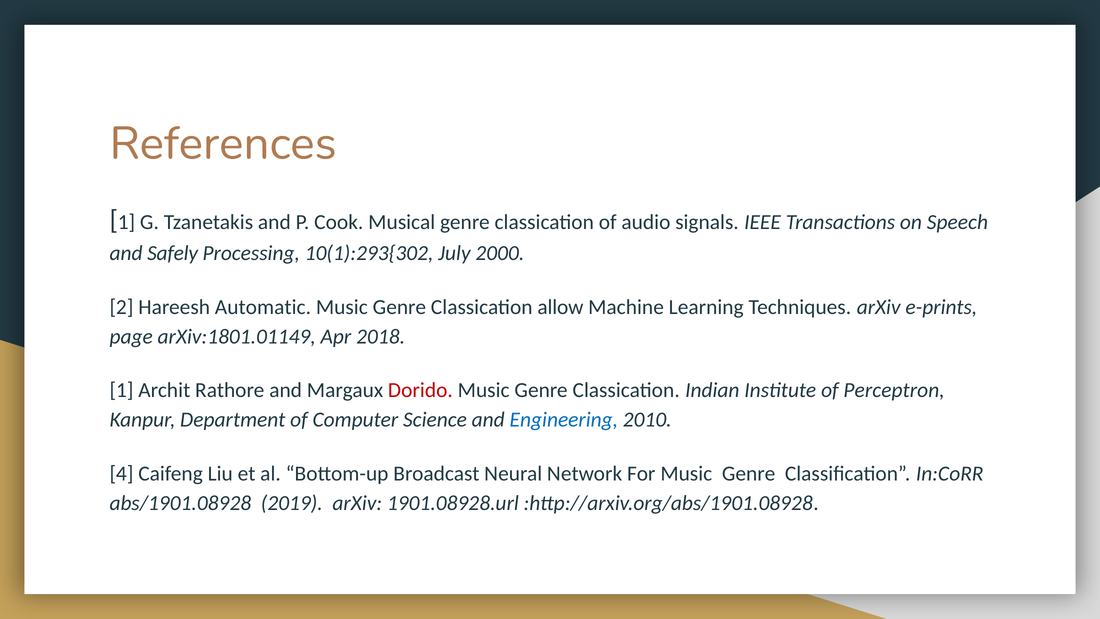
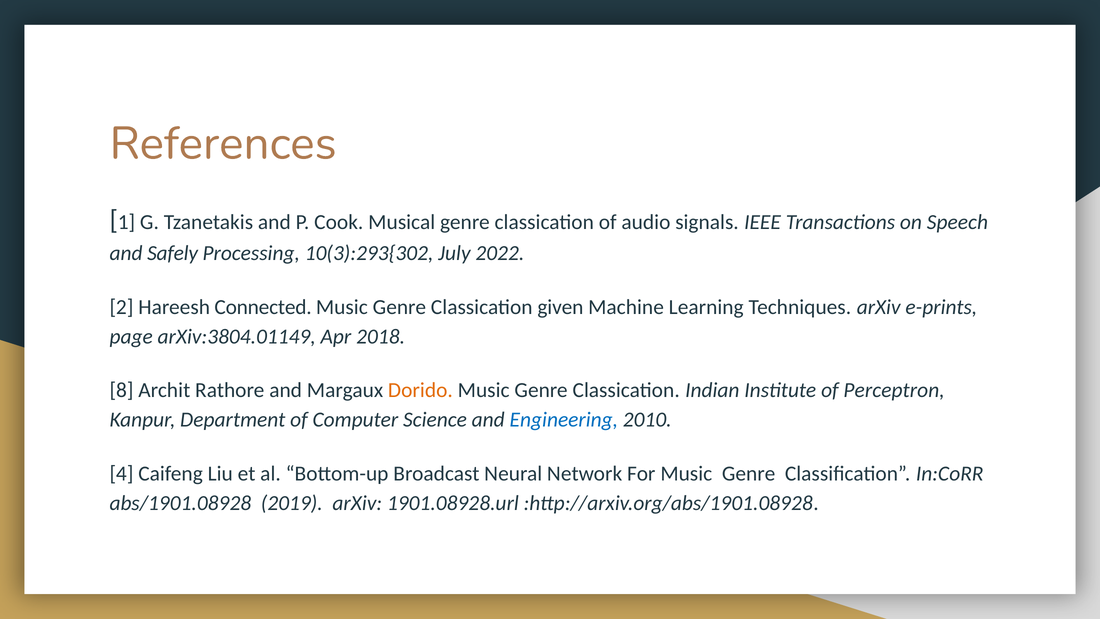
10(1):293{302: 10(1):293{302 -> 10(3):293{302
2000: 2000 -> 2022
Automatic: Automatic -> Connected
allow: allow -> given
arXiv:1801.01149: arXiv:1801.01149 -> arXiv:3804.01149
1 at (121, 390): 1 -> 8
Dorido colour: red -> orange
